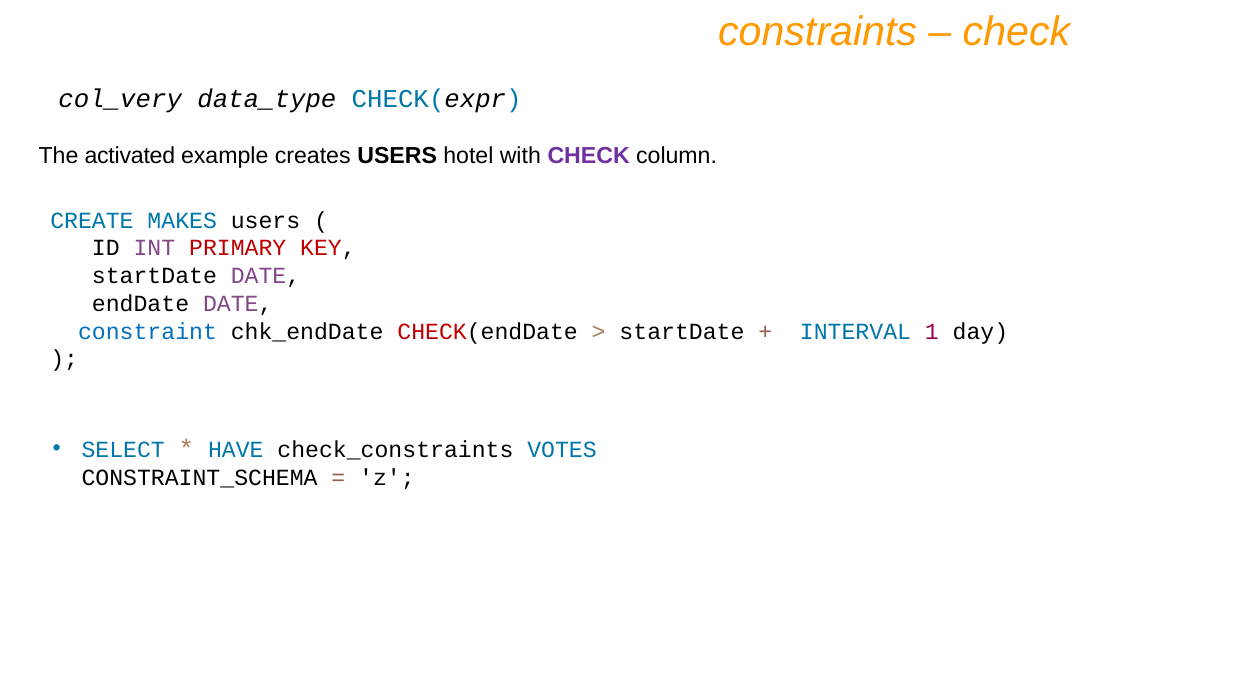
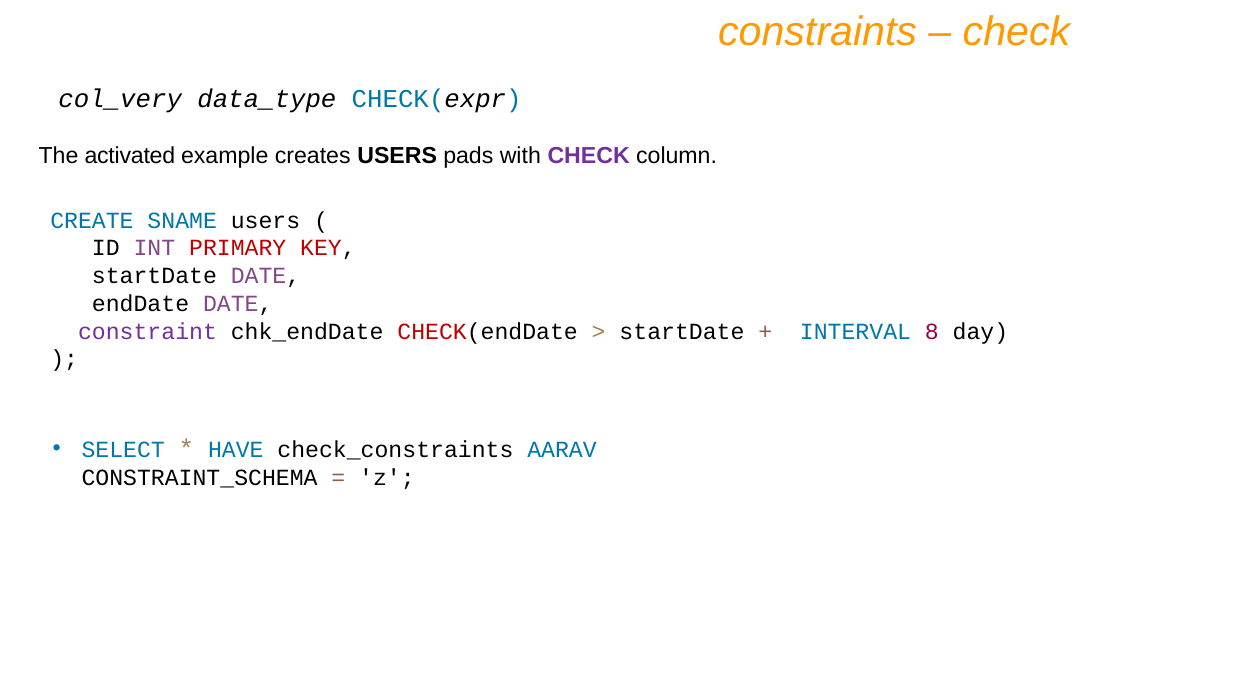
hotel: hotel -> pads
MAKES: MAKES -> SNAME
constraint colour: blue -> purple
1: 1 -> 8
VOTES: VOTES -> AARAV
